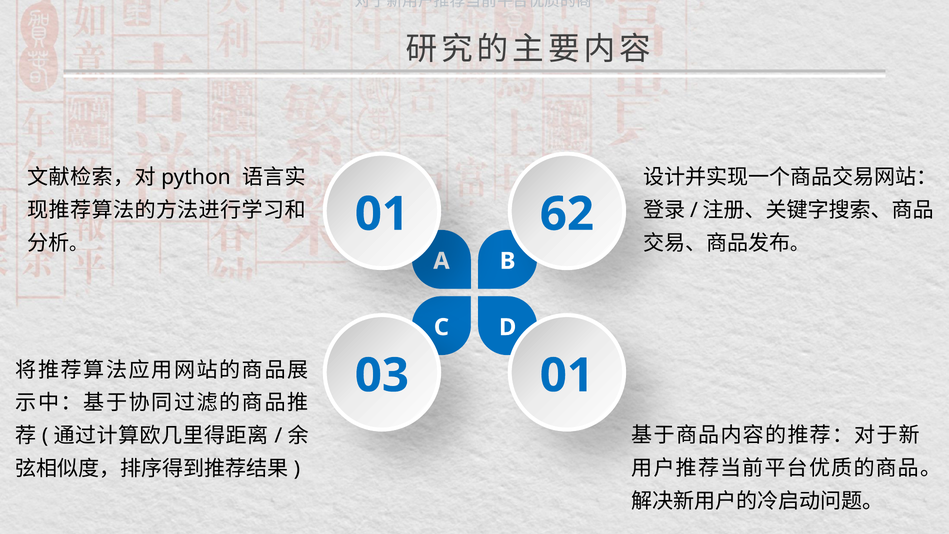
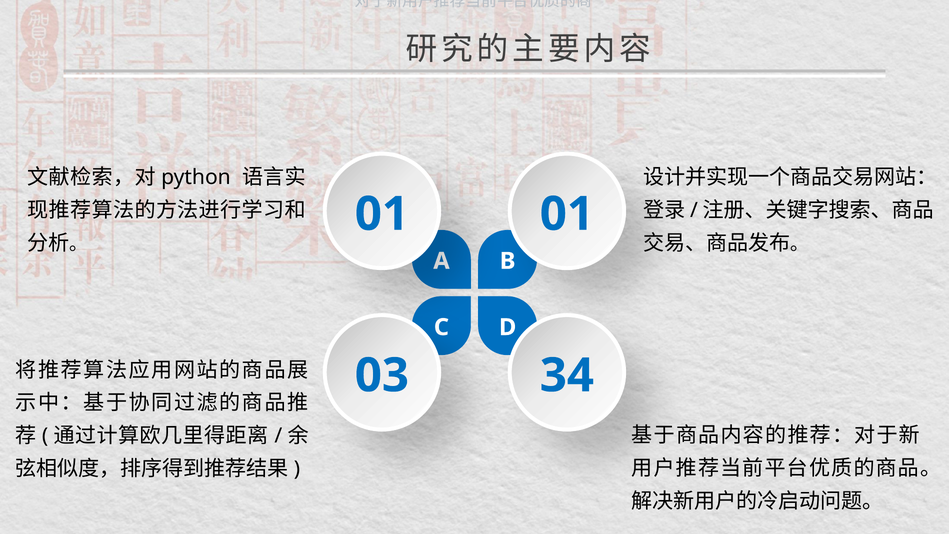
01 62: 62 -> 01
03 01: 01 -> 34
